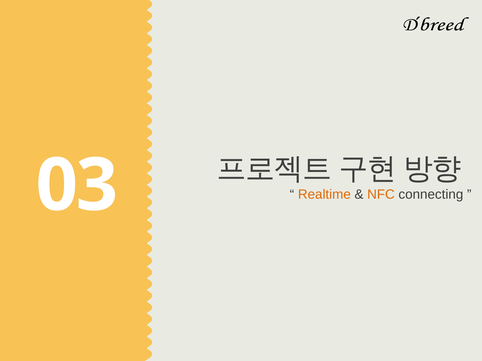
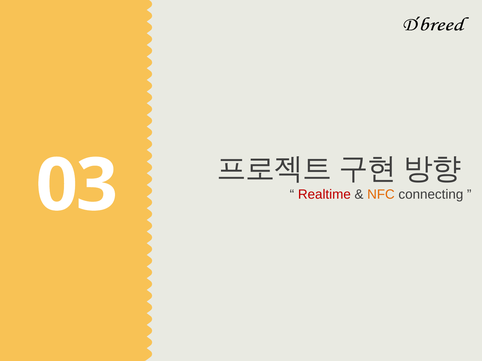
Realtime colour: orange -> red
